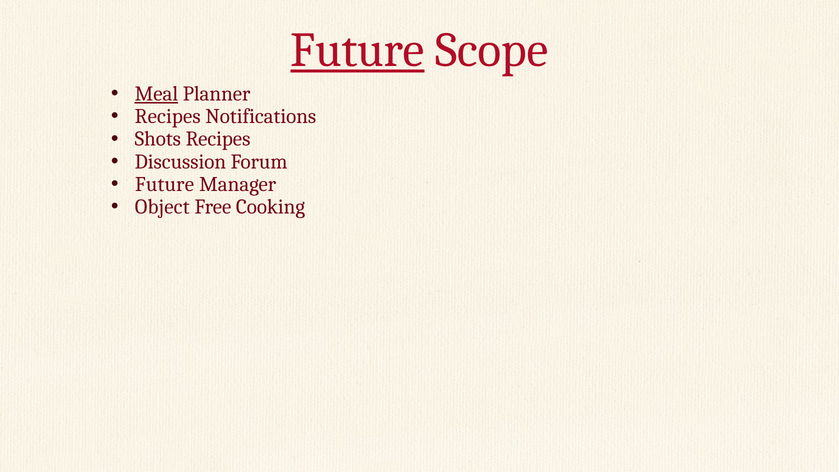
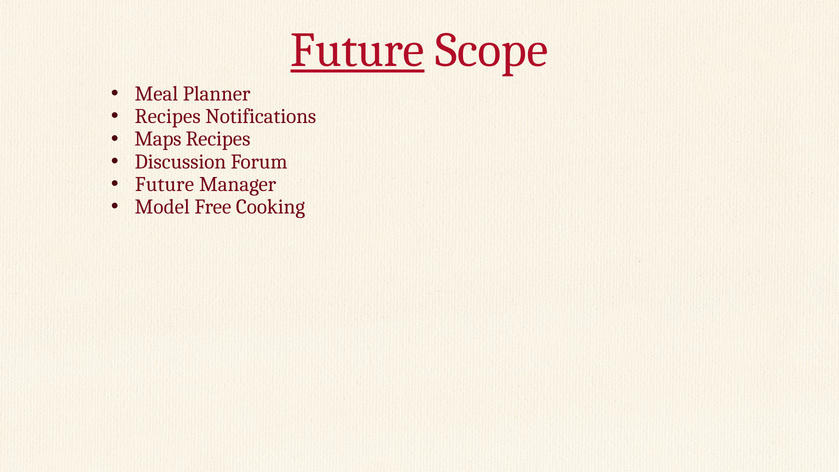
Meal underline: present -> none
Shots: Shots -> Maps
Object: Object -> Model
